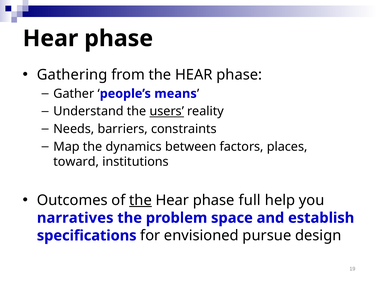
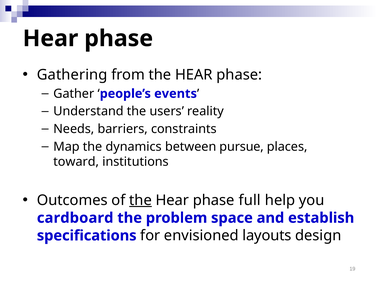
means: means -> events
users underline: present -> none
factors: factors -> pursue
narratives: narratives -> cardboard
pursue: pursue -> layouts
